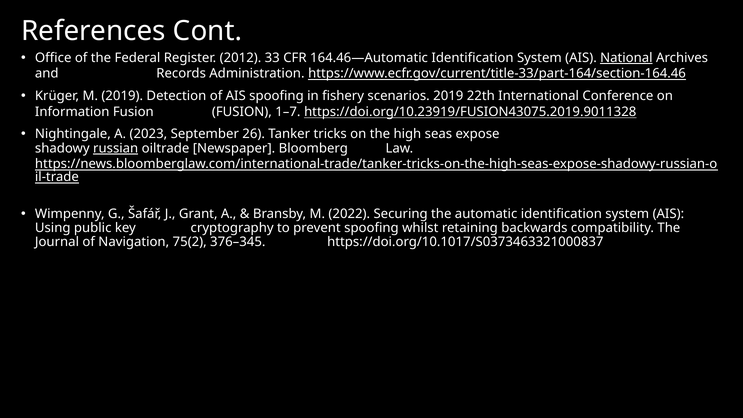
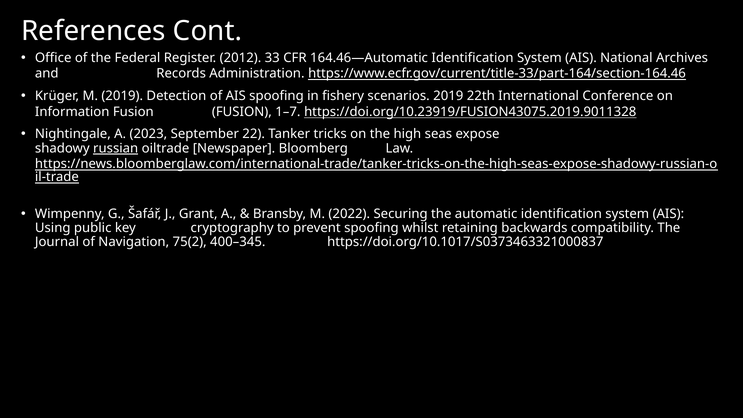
National underline: present -> none
26: 26 -> 22
376–345: 376–345 -> 400–345
